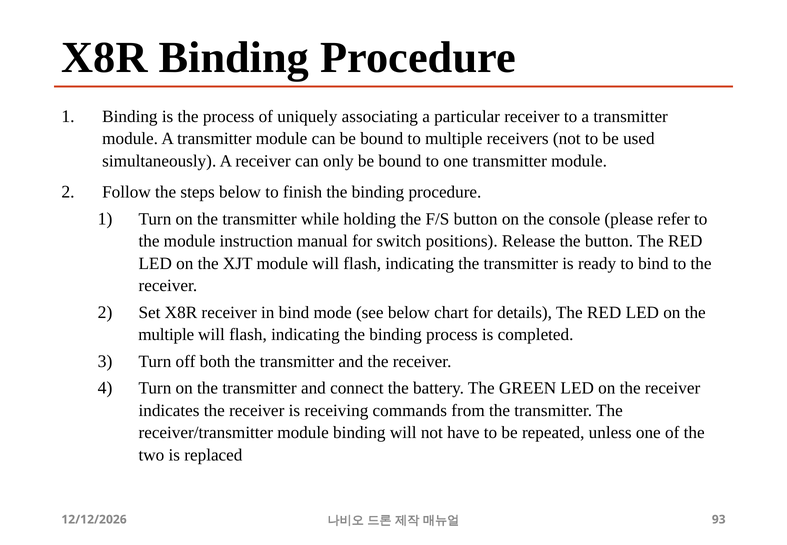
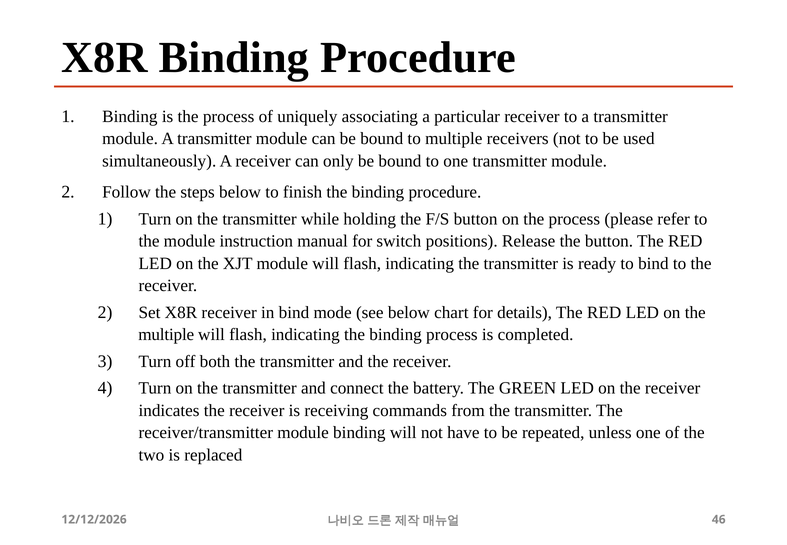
on the console: console -> process
93: 93 -> 46
